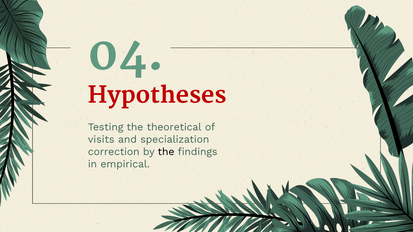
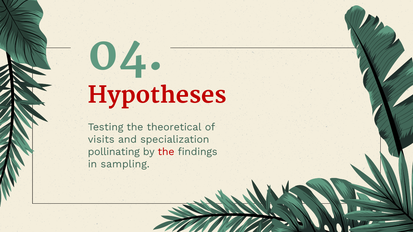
correction: correction -> pollinating
the at (166, 152) colour: black -> red
empirical: empirical -> sampling
